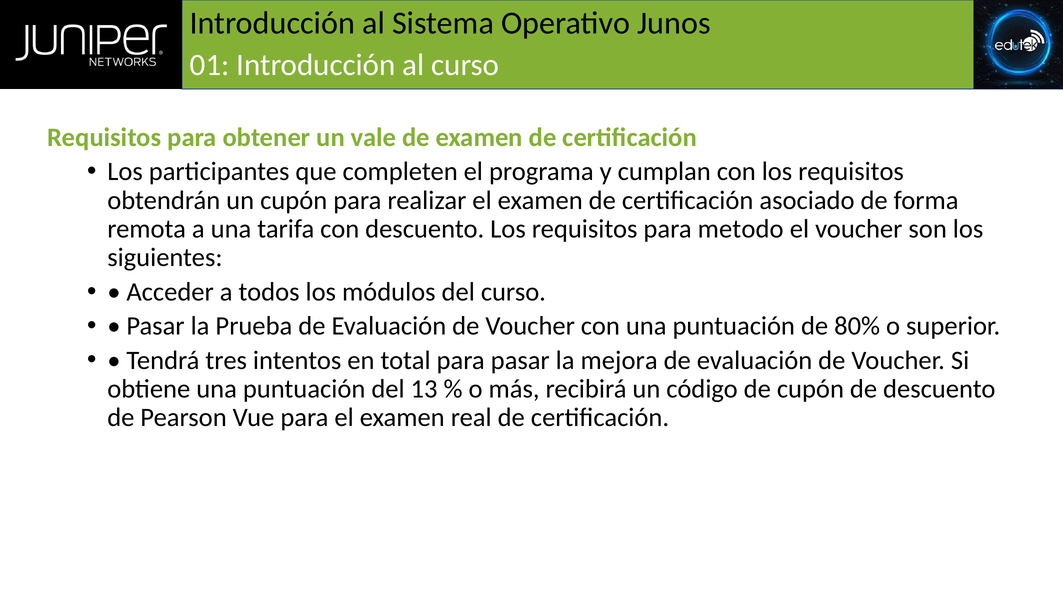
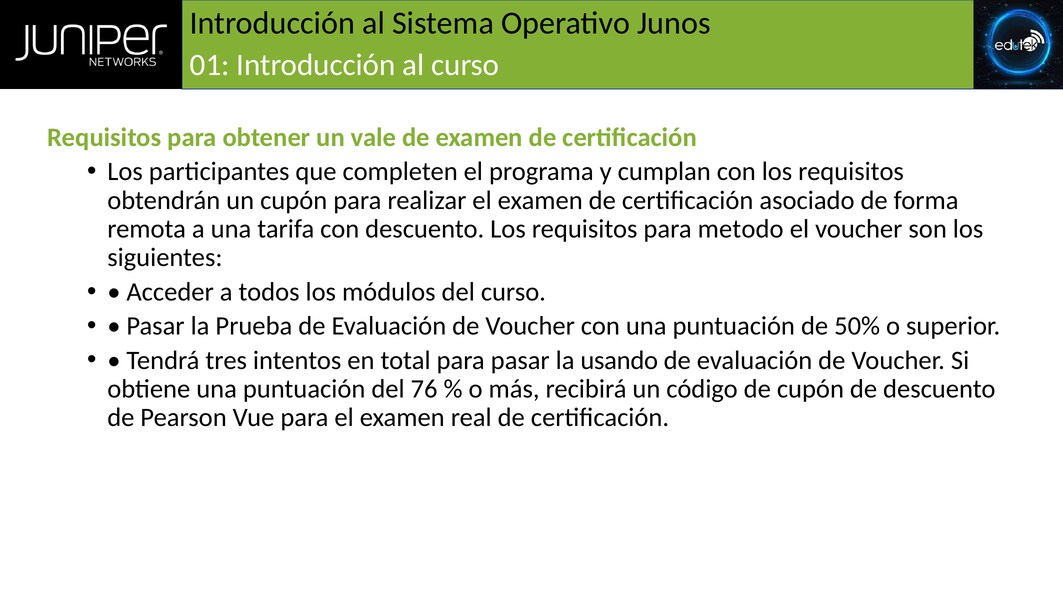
80%: 80% -> 50%
mejora: mejora -> usando
13: 13 -> 76
